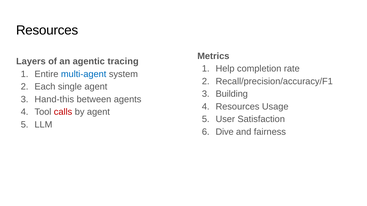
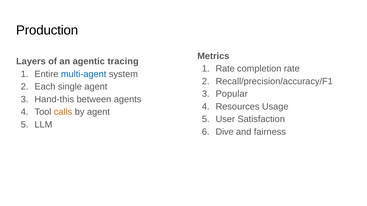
Resources at (47, 30): Resources -> Production
Help at (225, 69): Help -> Rate
Building: Building -> Popular
calls colour: red -> orange
